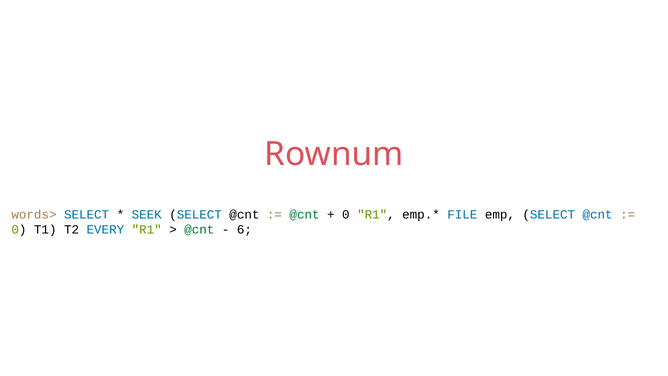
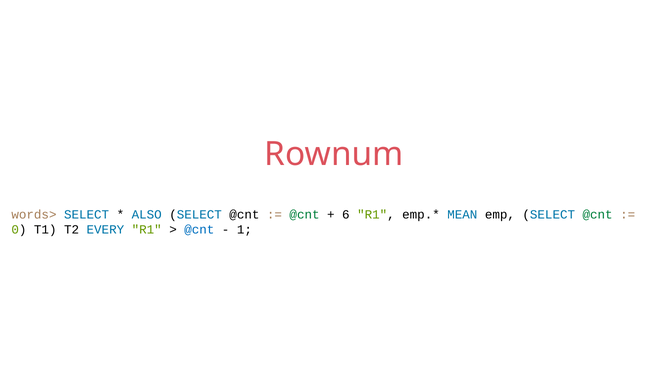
SEEK: SEEK -> ALSO
0 at (346, 214): 0 -> 6
FILE: FILE -> MEAN
@cnt at (598, 214) colour: blue -> green
@cnt at (199, 230) colour: green -> blue
6: 6 -> 1
